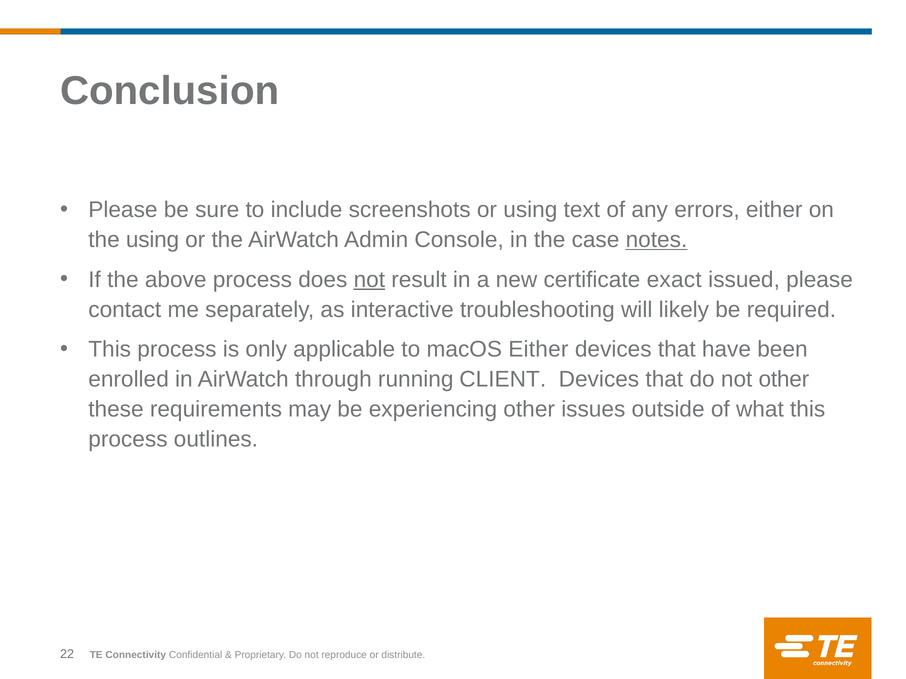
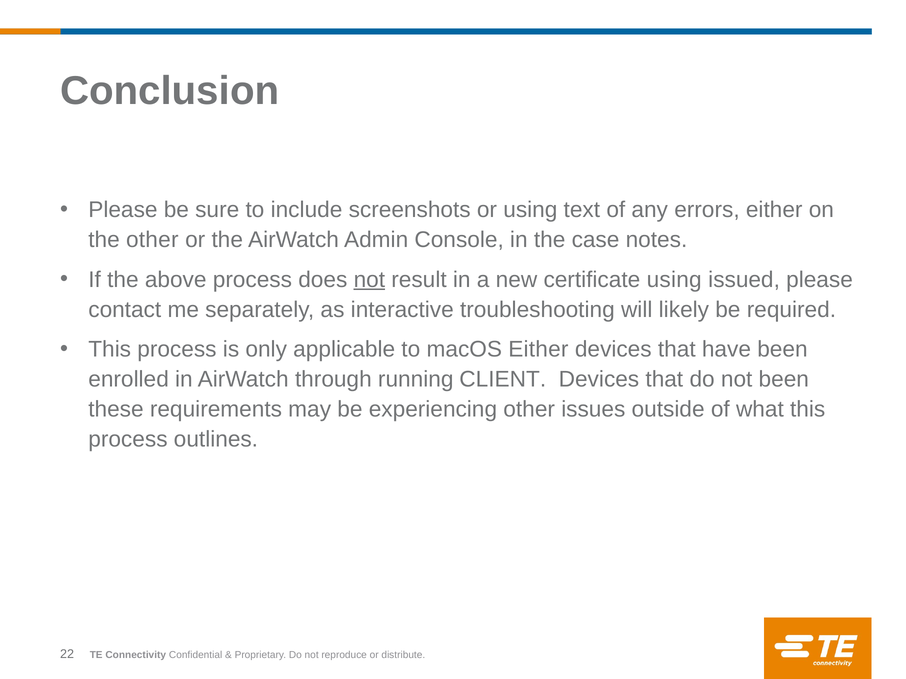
the using: using -> other
notes underline: present -> none
certificate exact: exact -> using
not other: other -> been
